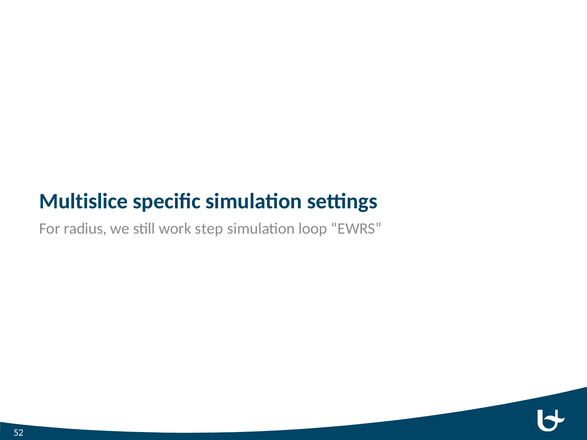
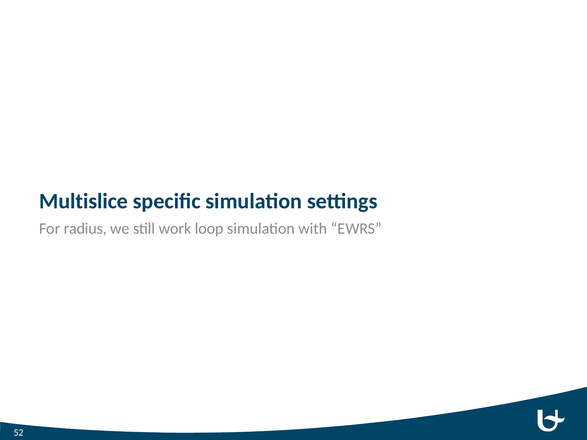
step: step -> loop
loop: loop -> with
